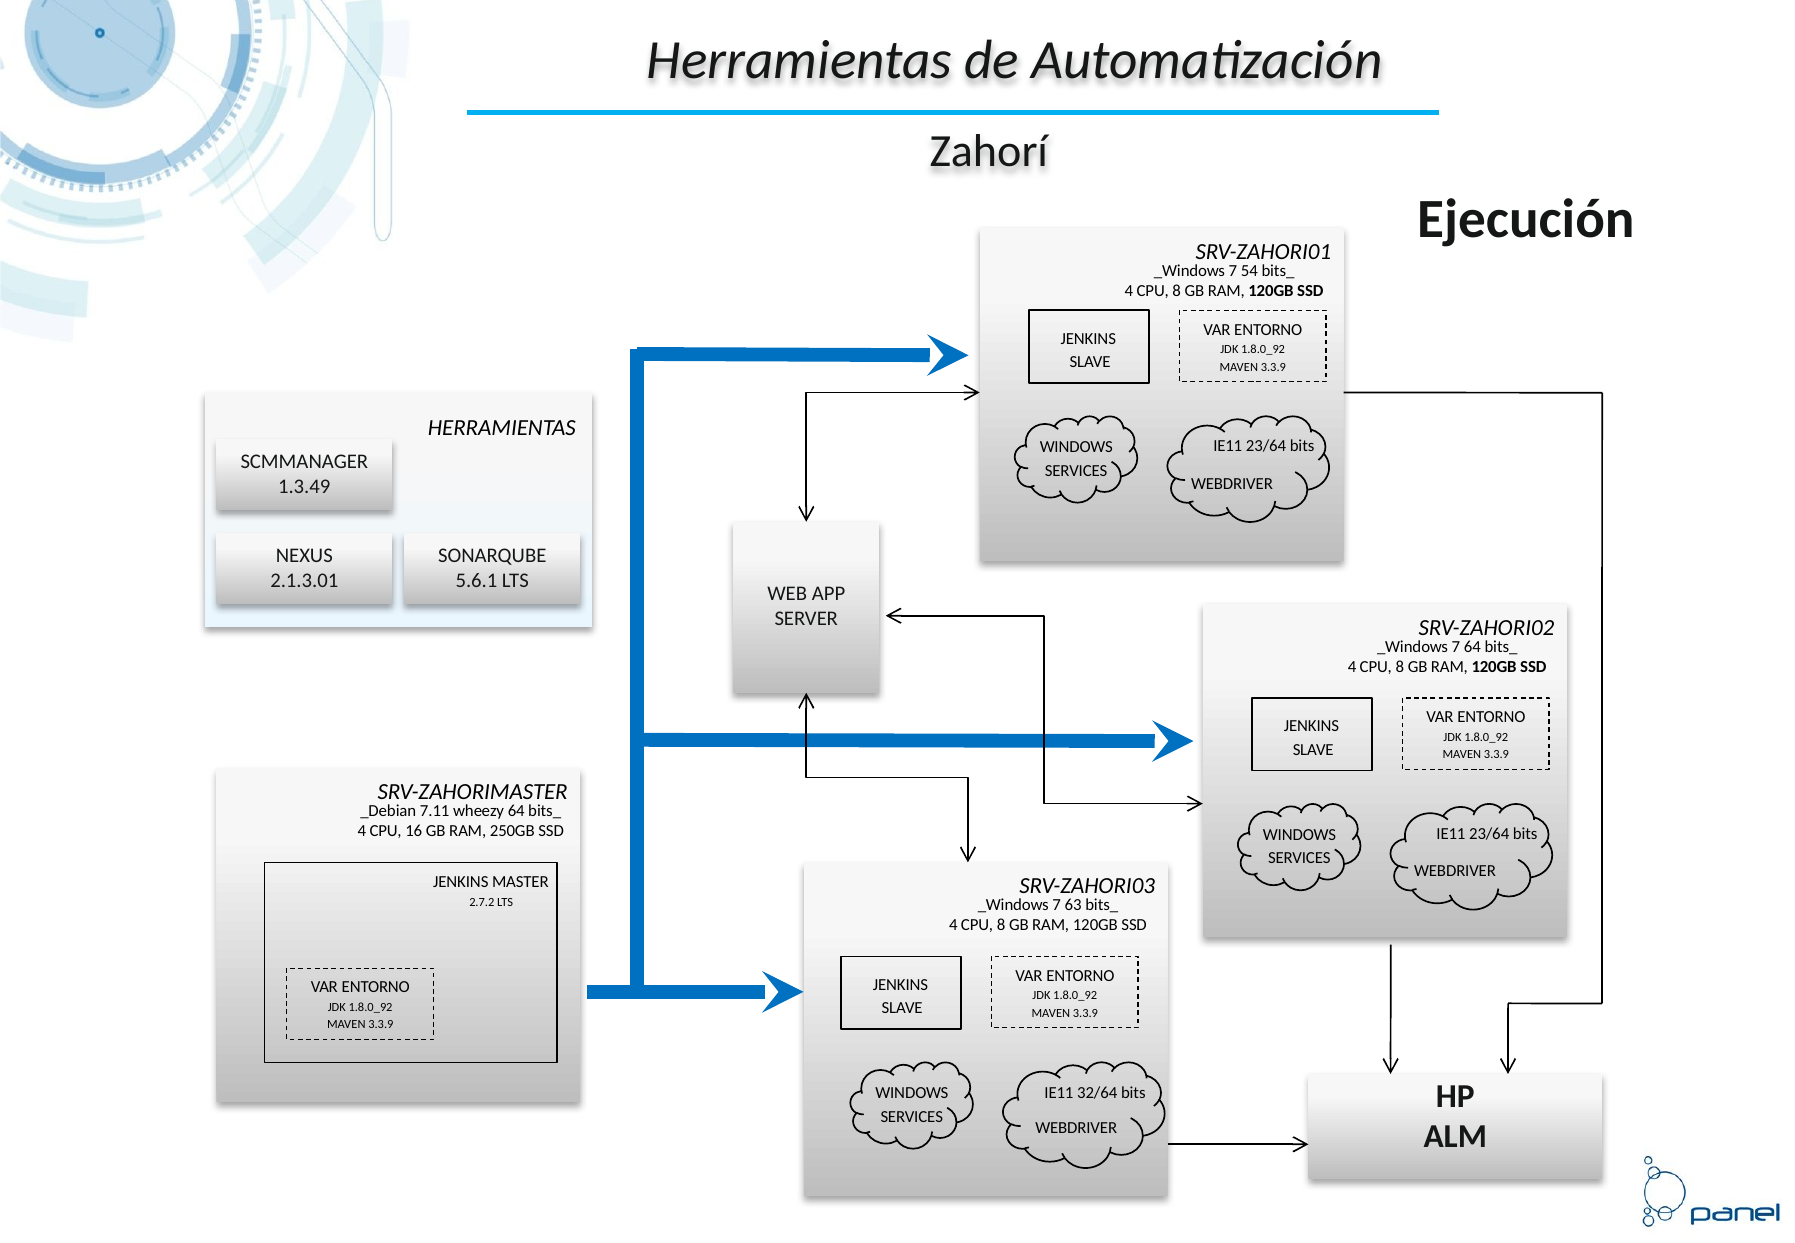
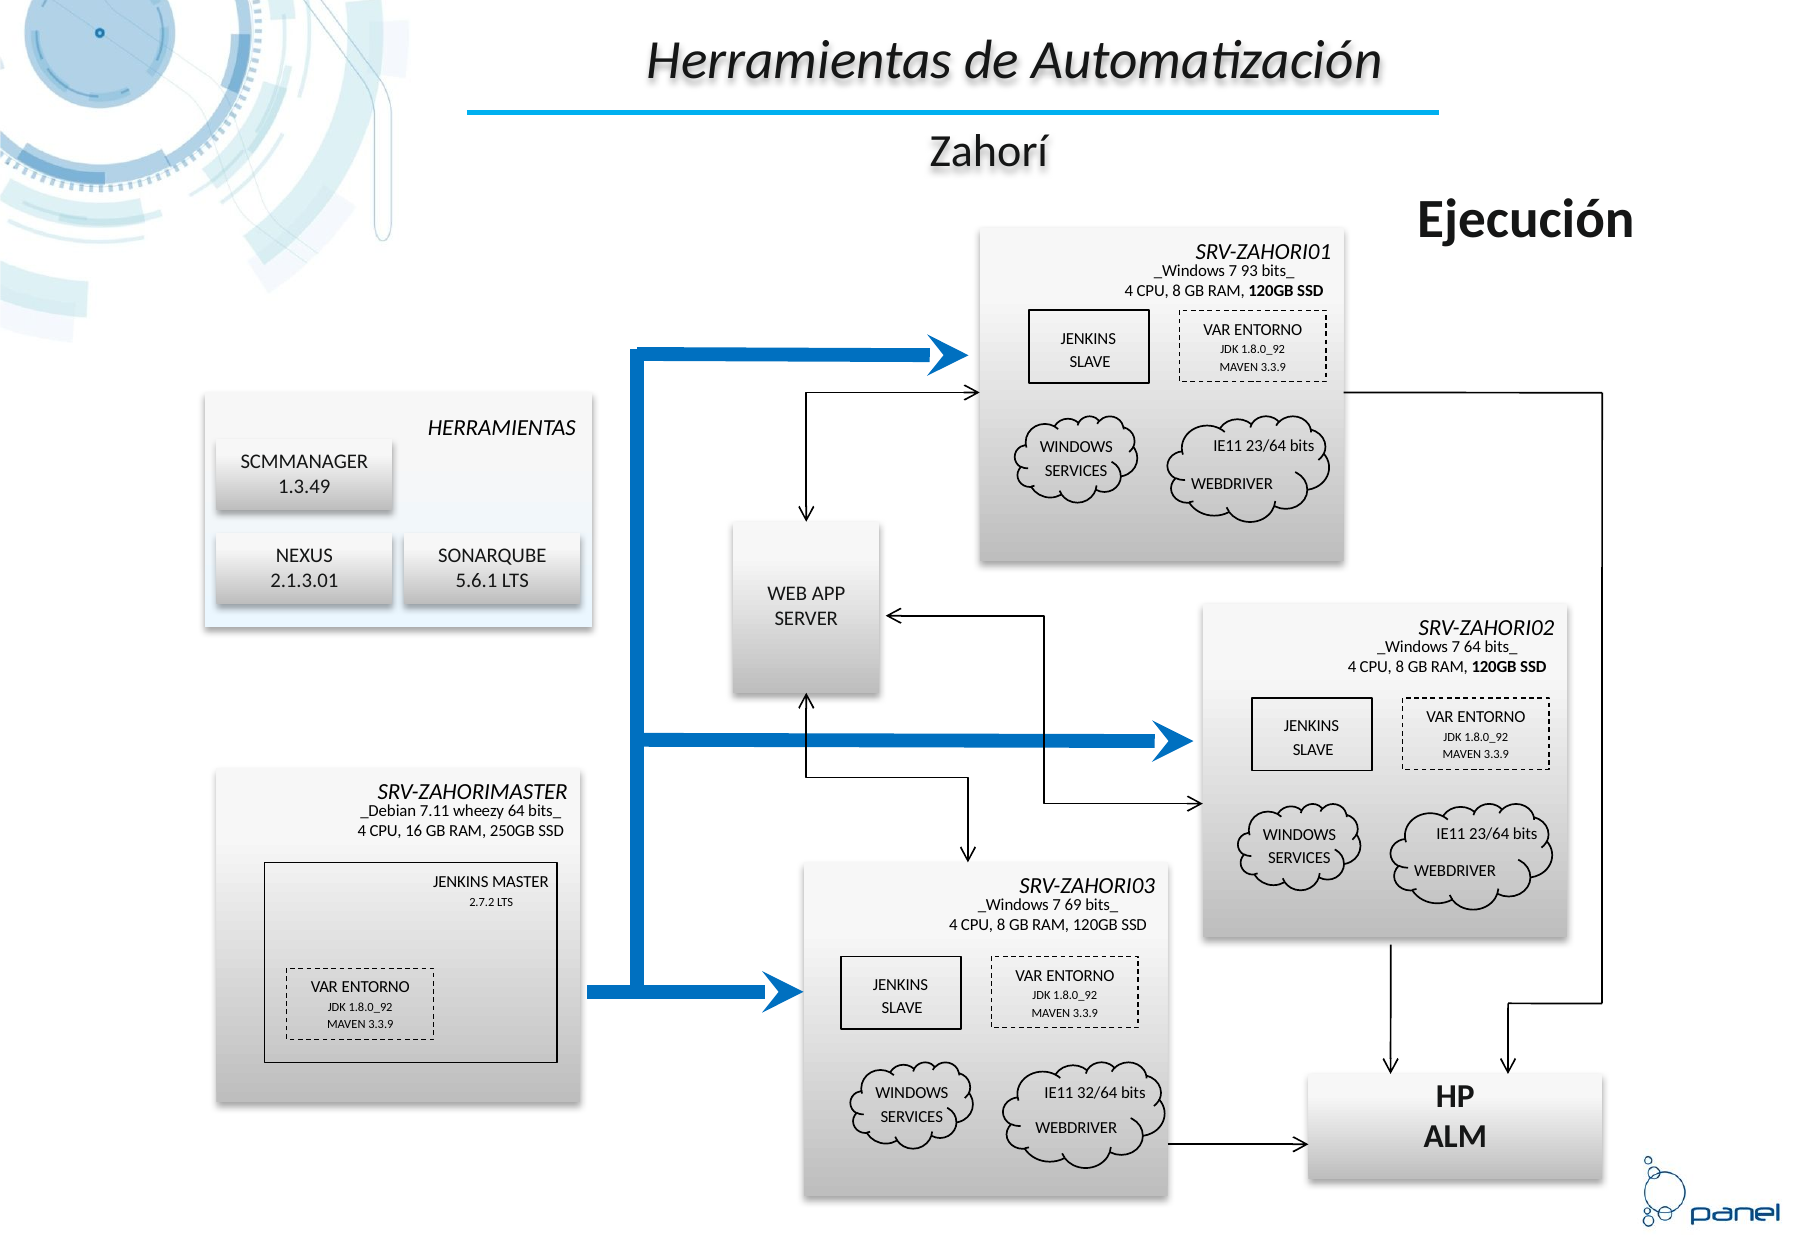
54: 54 -> 93
63: 63 -> 69
